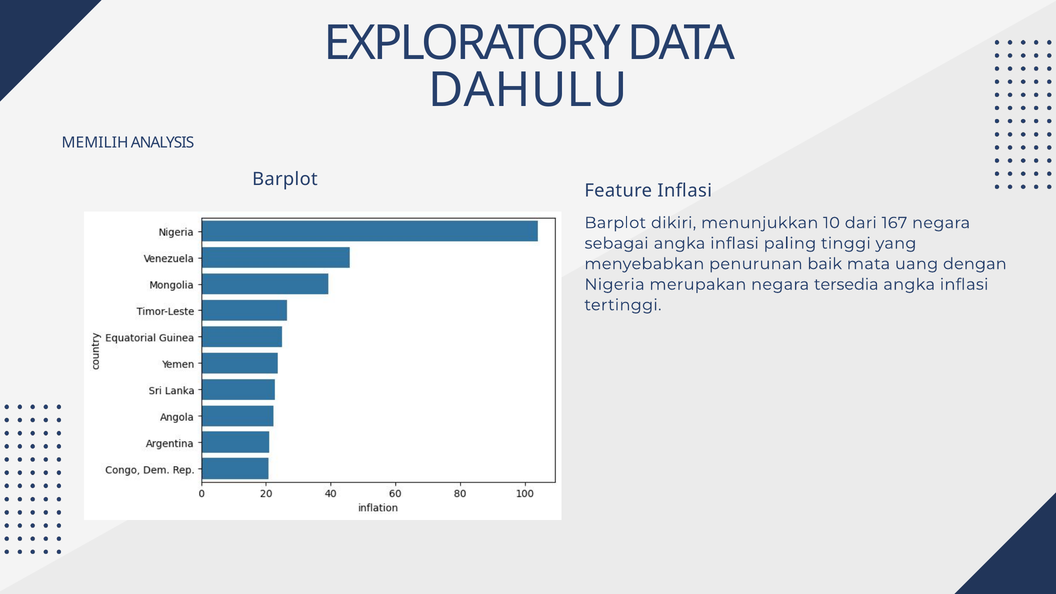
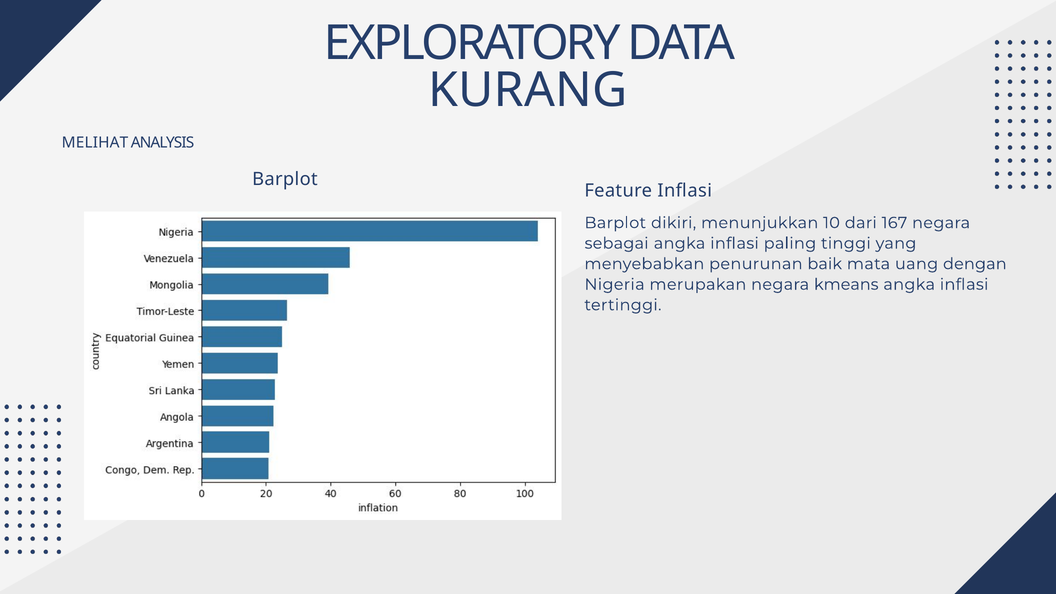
DAHULU: DAHULU -> KURANG
MEMILIH: MEMILIH -> MELIHAT
tersedia: tersedia -> kmeans
